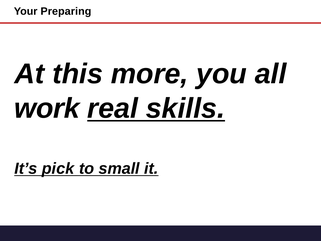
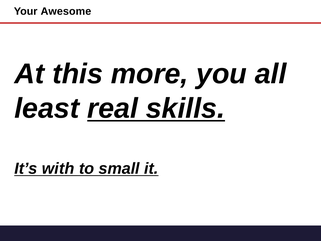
Preparing: Preparing -> Awesome
work: work -> least
pick: pick -> with
